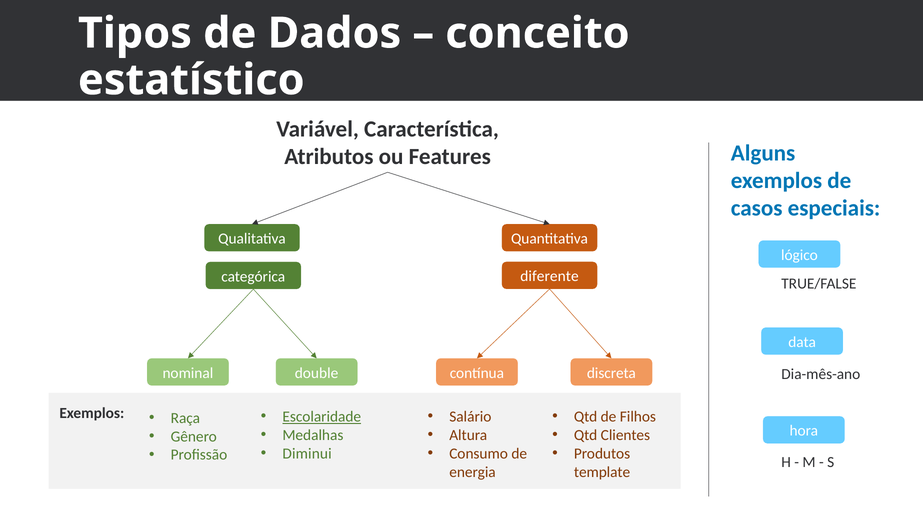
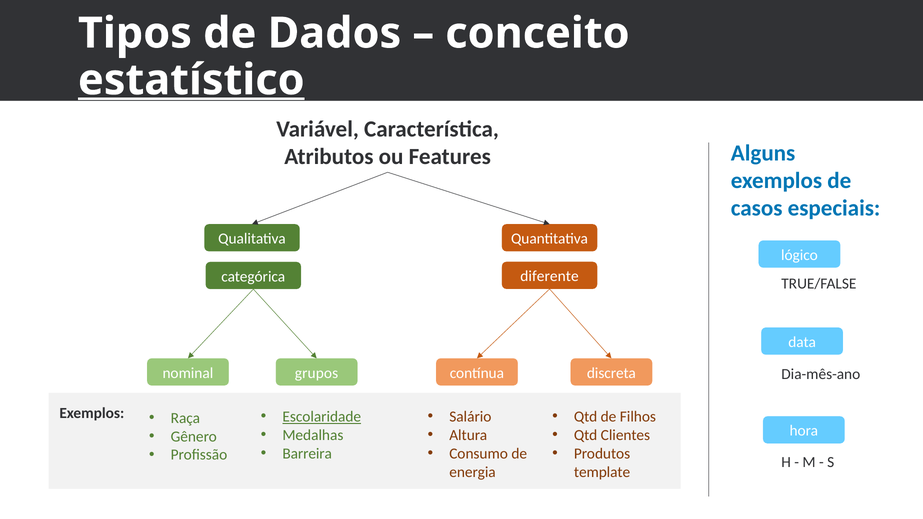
estatístico underline: none -> present
double: double -> grupos
Diminui: Diminui -> Barreira
